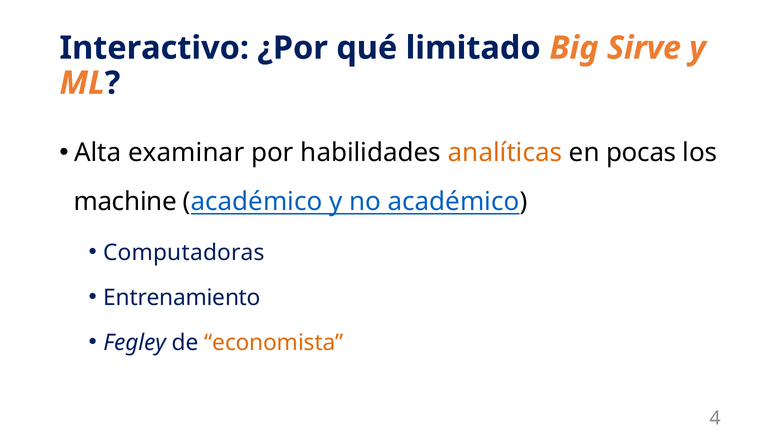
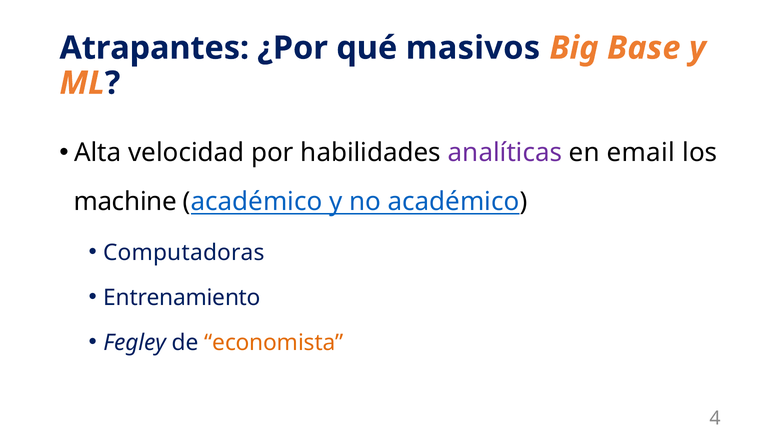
Interactivo: Interactivo -> Atrapantes
limitado: limitado -> masivos
Sirve: Sirve -> Base
examinar: examinar -> velocidad
analíticas colour: orange -> purple
pocas: pocas -> email
